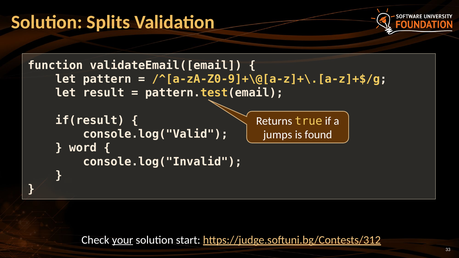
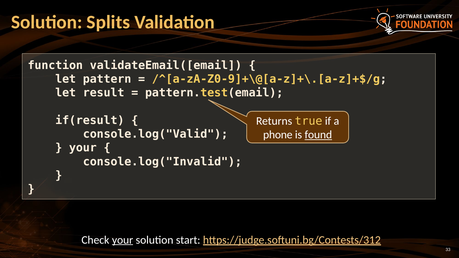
jumps: jumps -> phone
found underline: none -> present
word at (83, 148): word -> your
